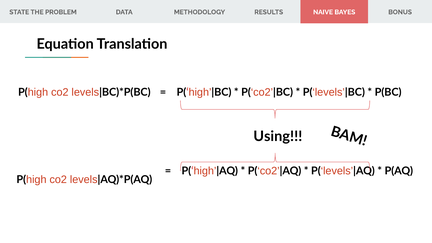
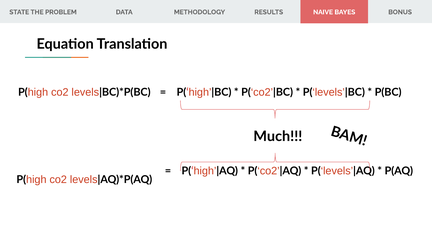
Using: Using -> Much
